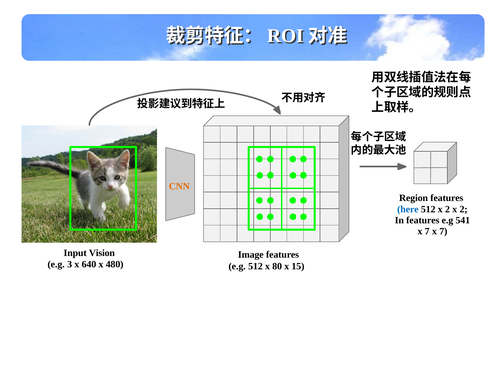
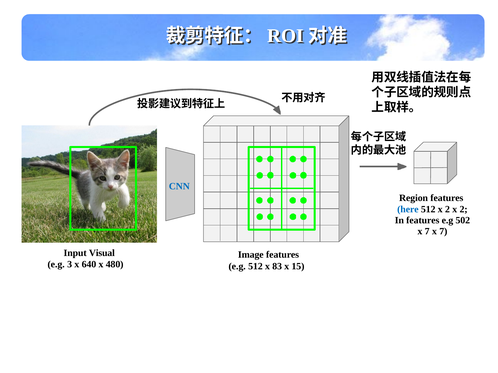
CNN colour: orange -> blue
541: 541 -> 502
Vision: Vision -> Visual
80: 80 -> 83
